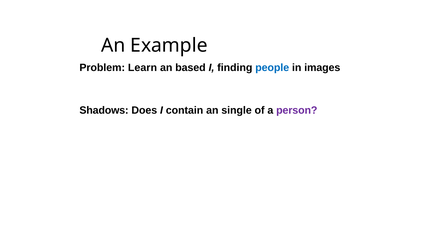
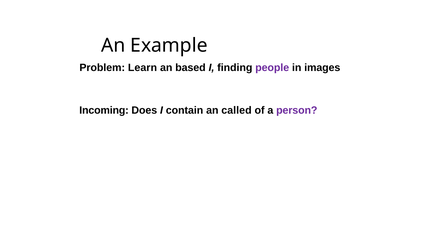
people colour: blue -> purple
Shadows: Shadows -> Incoming
single: single -> called
